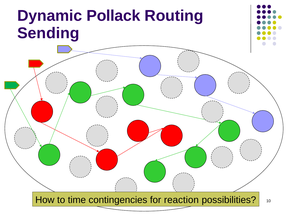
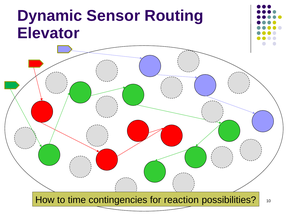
Pollack: Pollack -> Sensor
Sending: Sending -> Elevator
